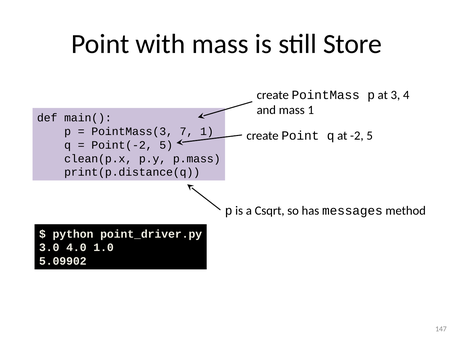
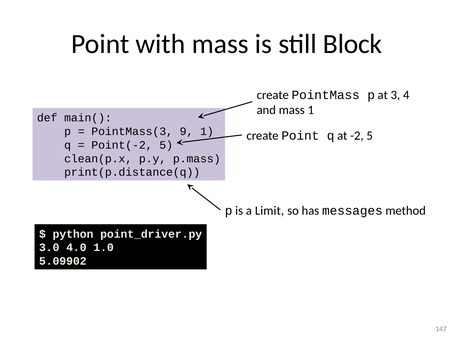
Store: Store -> Block
7: 7 -> 9
Csqrt: Csqrt -> Limit
